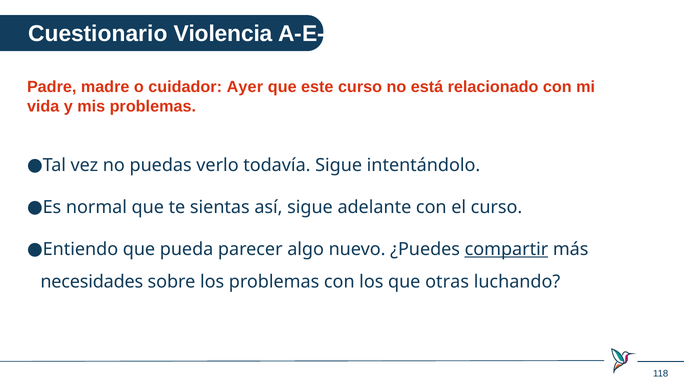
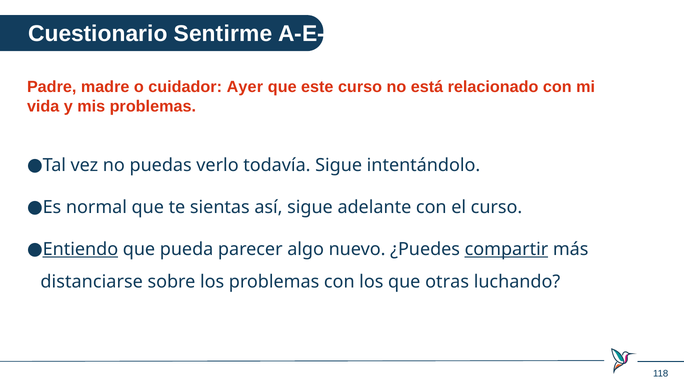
Violencia: Violencia -> Sentirme
Entiendo underline: none -> present
necesidades: necesidades -> distanciarse
